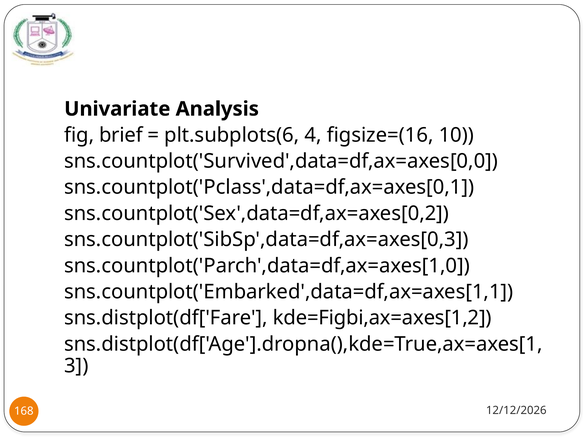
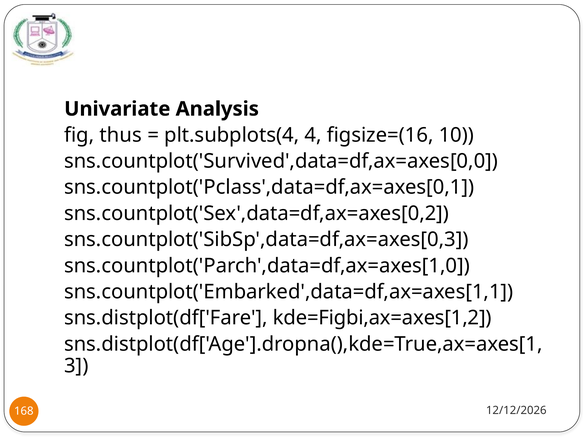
brief: brief -> thus
plt.subplots(6: plt.subplots(6 -> plt.subplots(4
